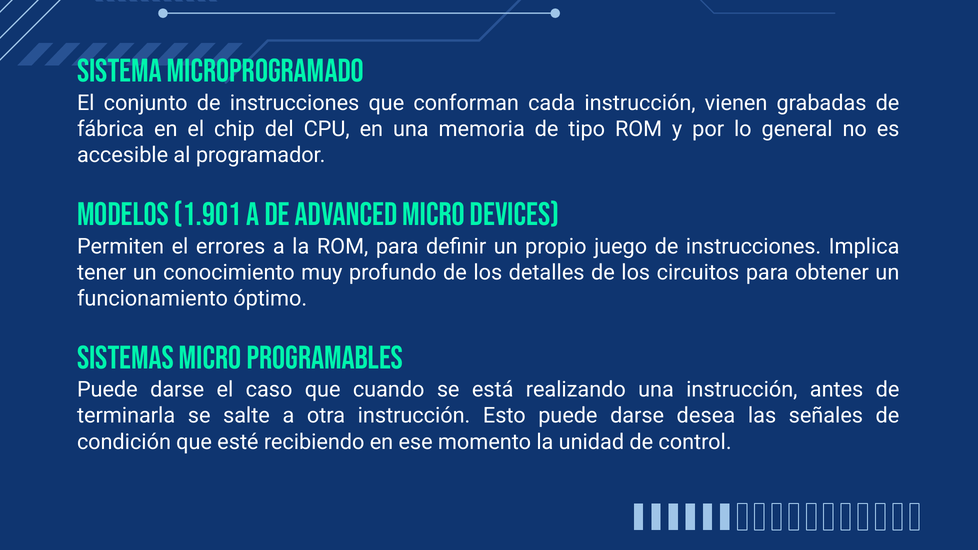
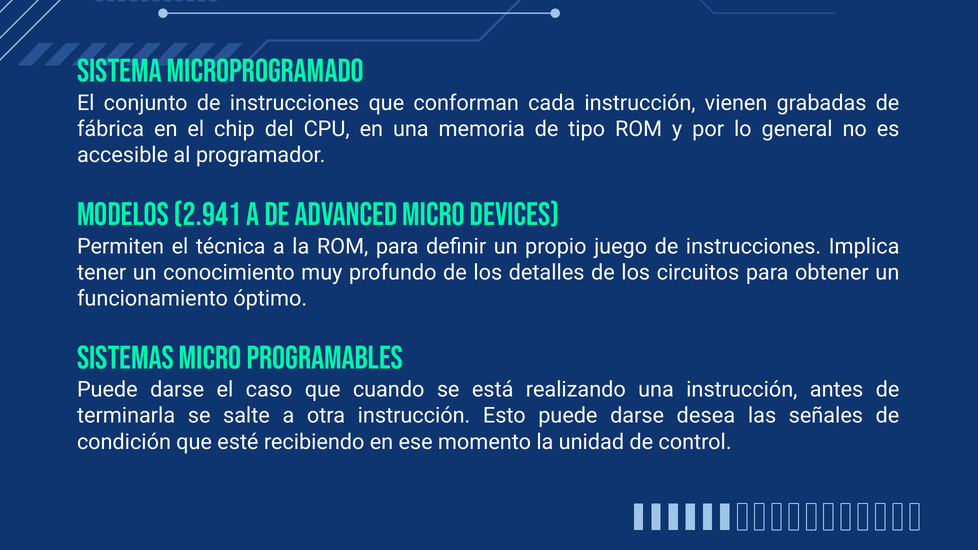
1.901: 1.901 -> 2.941
errores: errores -> técnica
